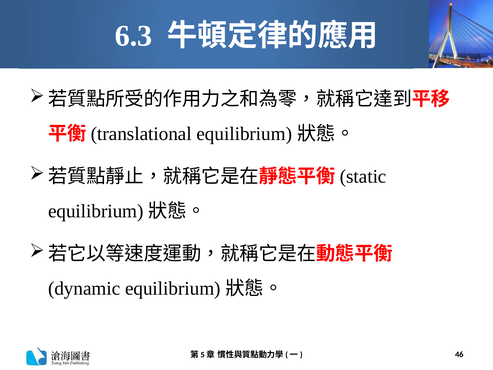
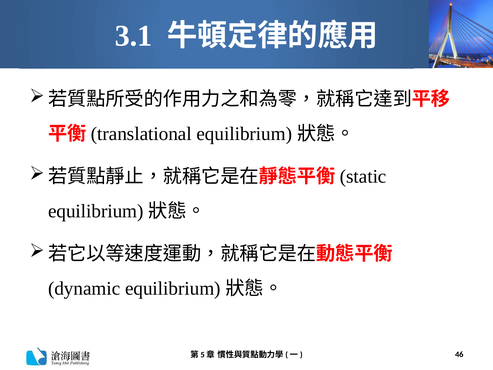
6.3: 6.3 -> 3.1
